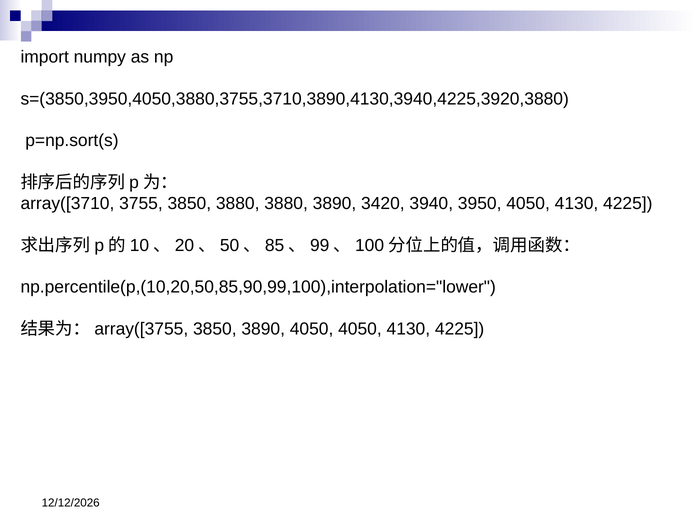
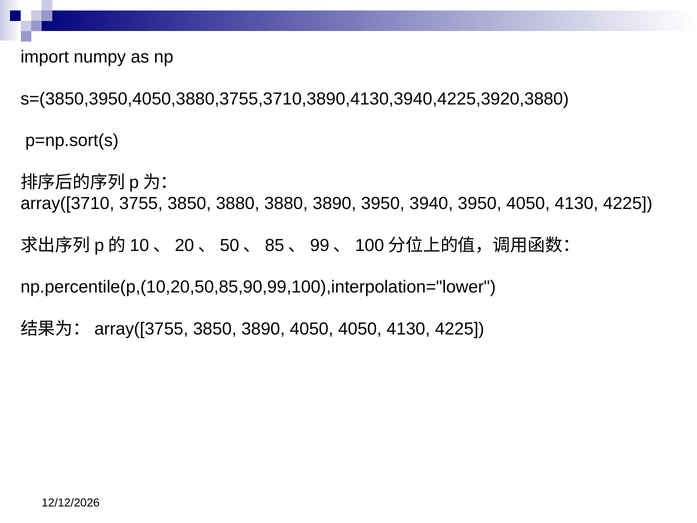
3890 3420: 3420 -> 3950
